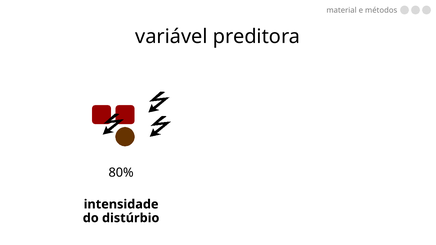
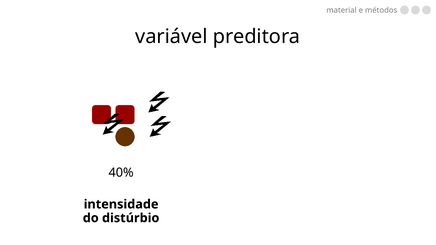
80%: 80% -> 40%
